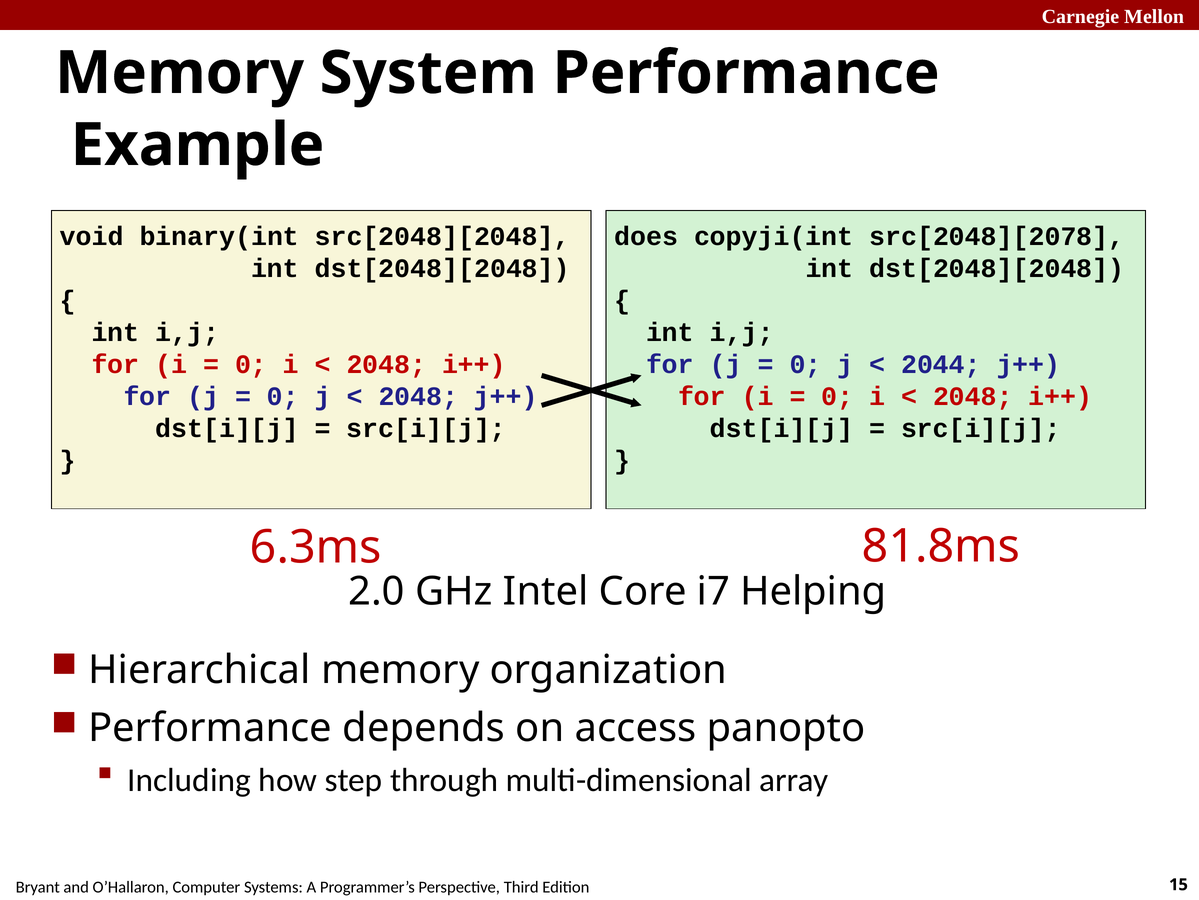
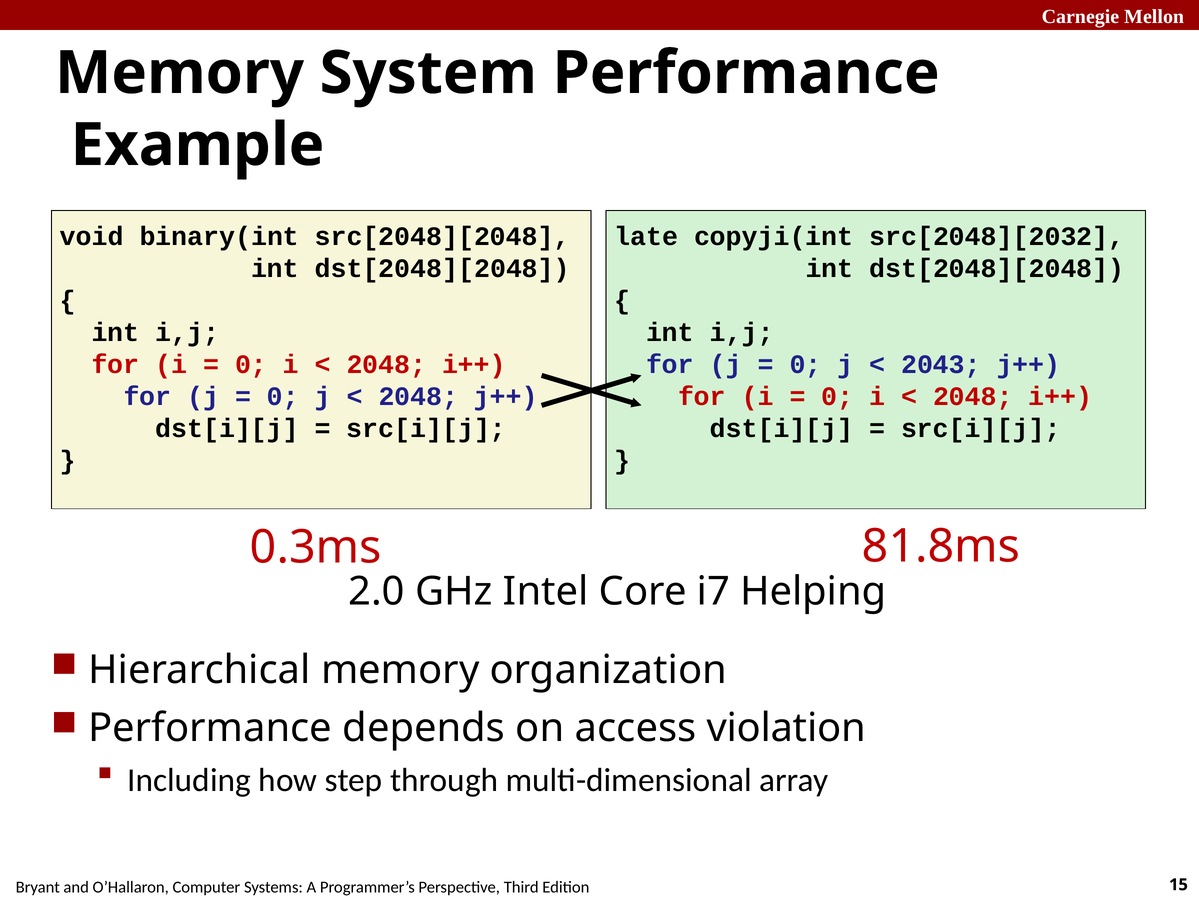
does: does -> late
src[2048][2078: src[2048][2078 -> src[2048][2032
2044: 2044 -> 2043
6.3ms: 6.3ms -> 0.3ms
panopto: panopto -> violation
